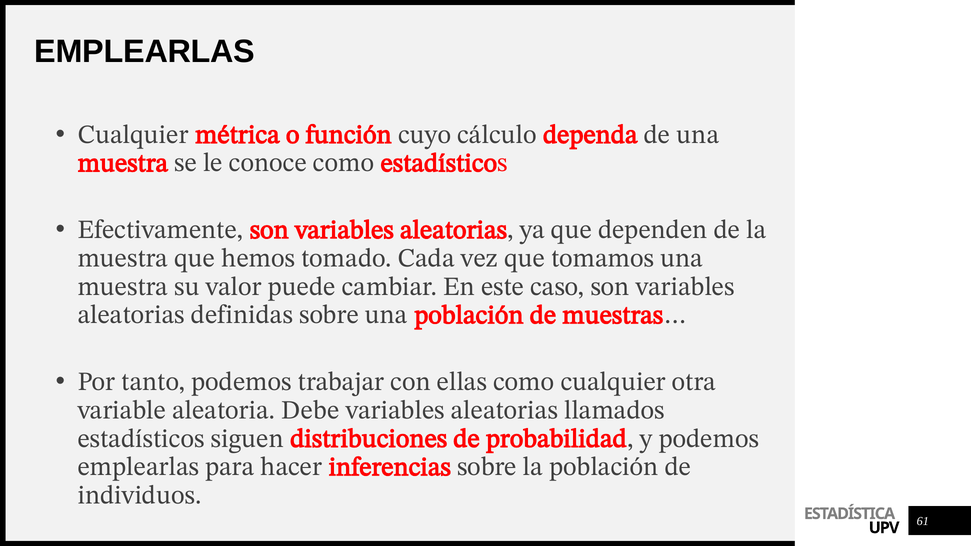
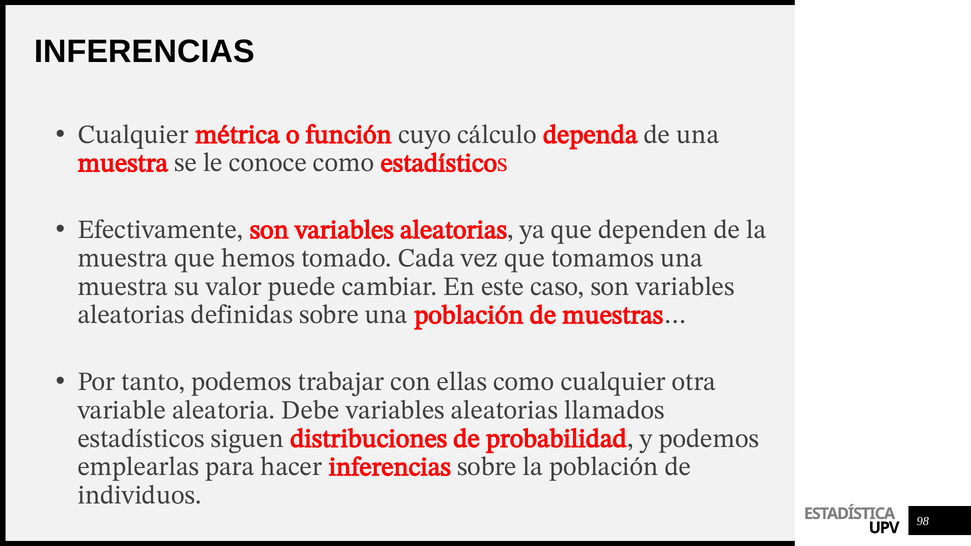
EMPLEARLAS at (145, 51): EMPLEARLAS -> INFERENCIAS
61: 61 -> 98
